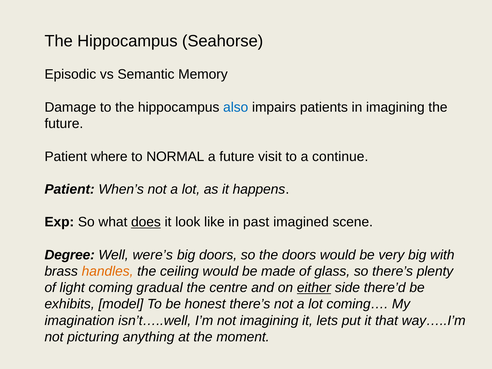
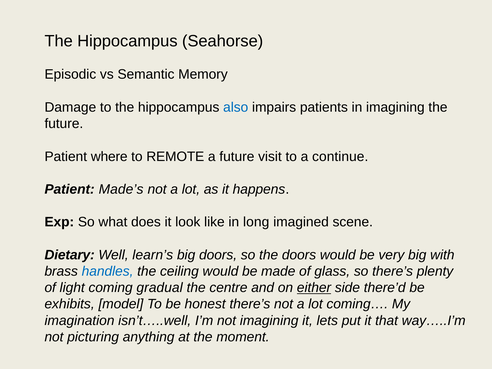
NORMAL: NORMAL -> REMOTE
When’s: When’s -> Made’s
does underline: present -> none
past: past -> long
Degree: Degree -> Dietary
were’s: were’s -> learn’s
handles colour: orange -> blue
